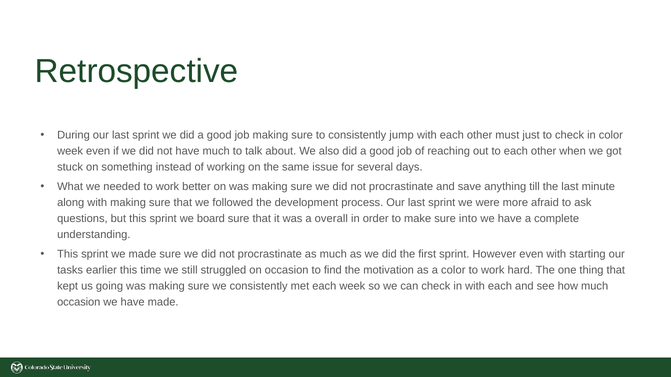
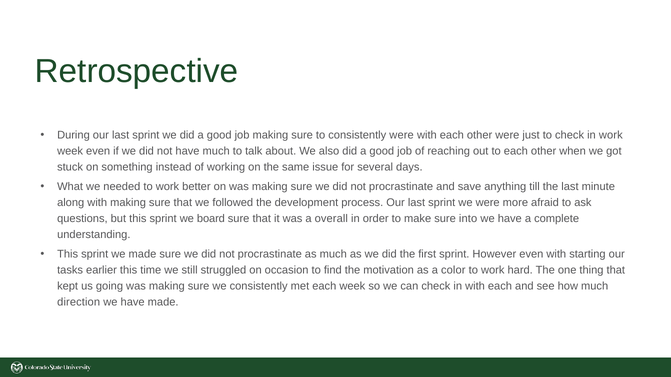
consistently jump: jump -> were
other must: must -> were
in color: color -> work
occasion at (79, 303): occasion -> direction
